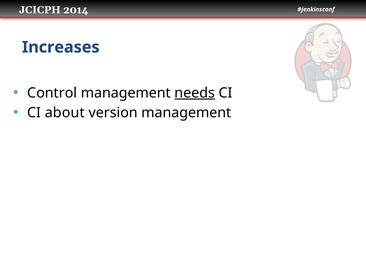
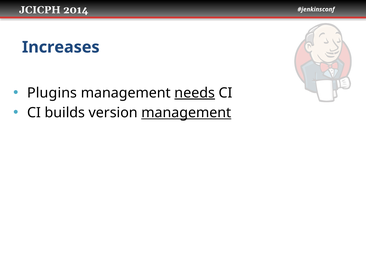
Control: Control -> Plugins
about: about -> builds
management at (186, 113) underline: none -> present
